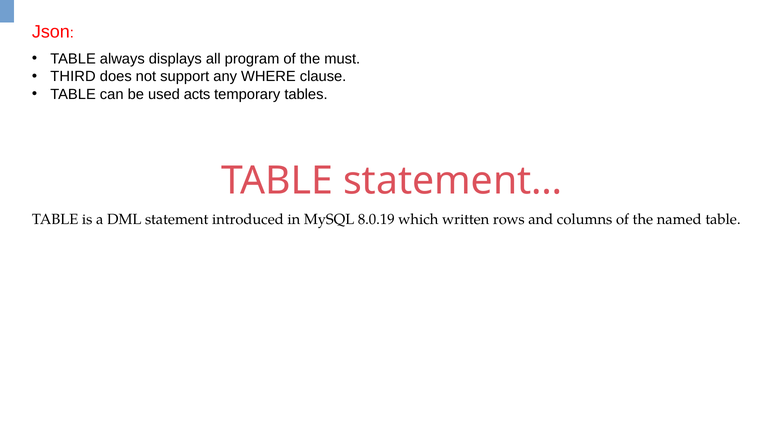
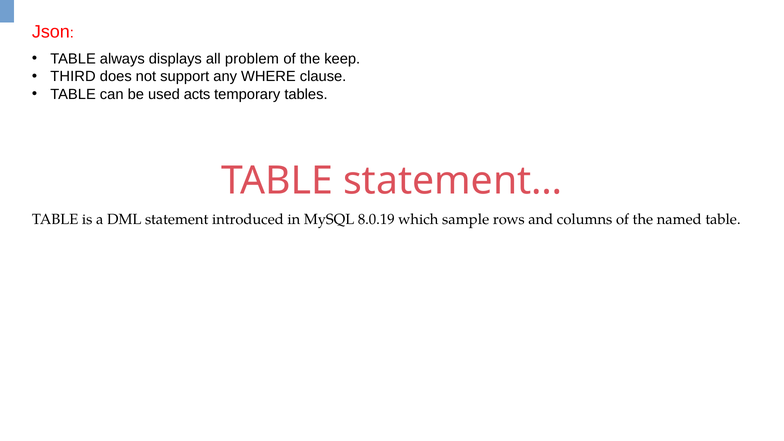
program: program -> problem
must: must -> keep
written: written -> sample
